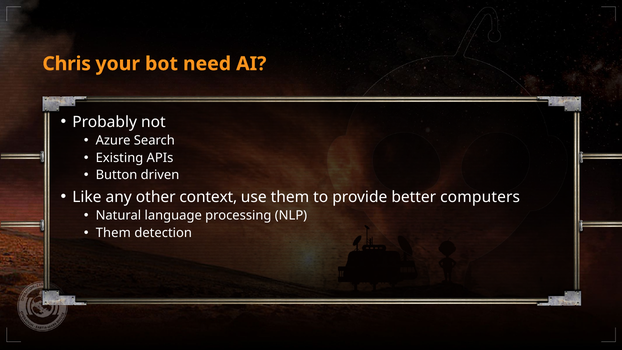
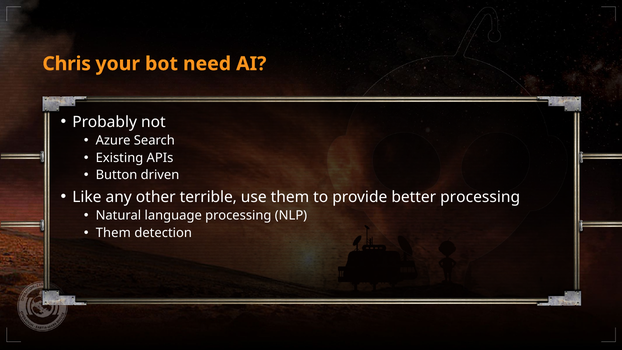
context: context -> terrible
better computers: computers -> processing
